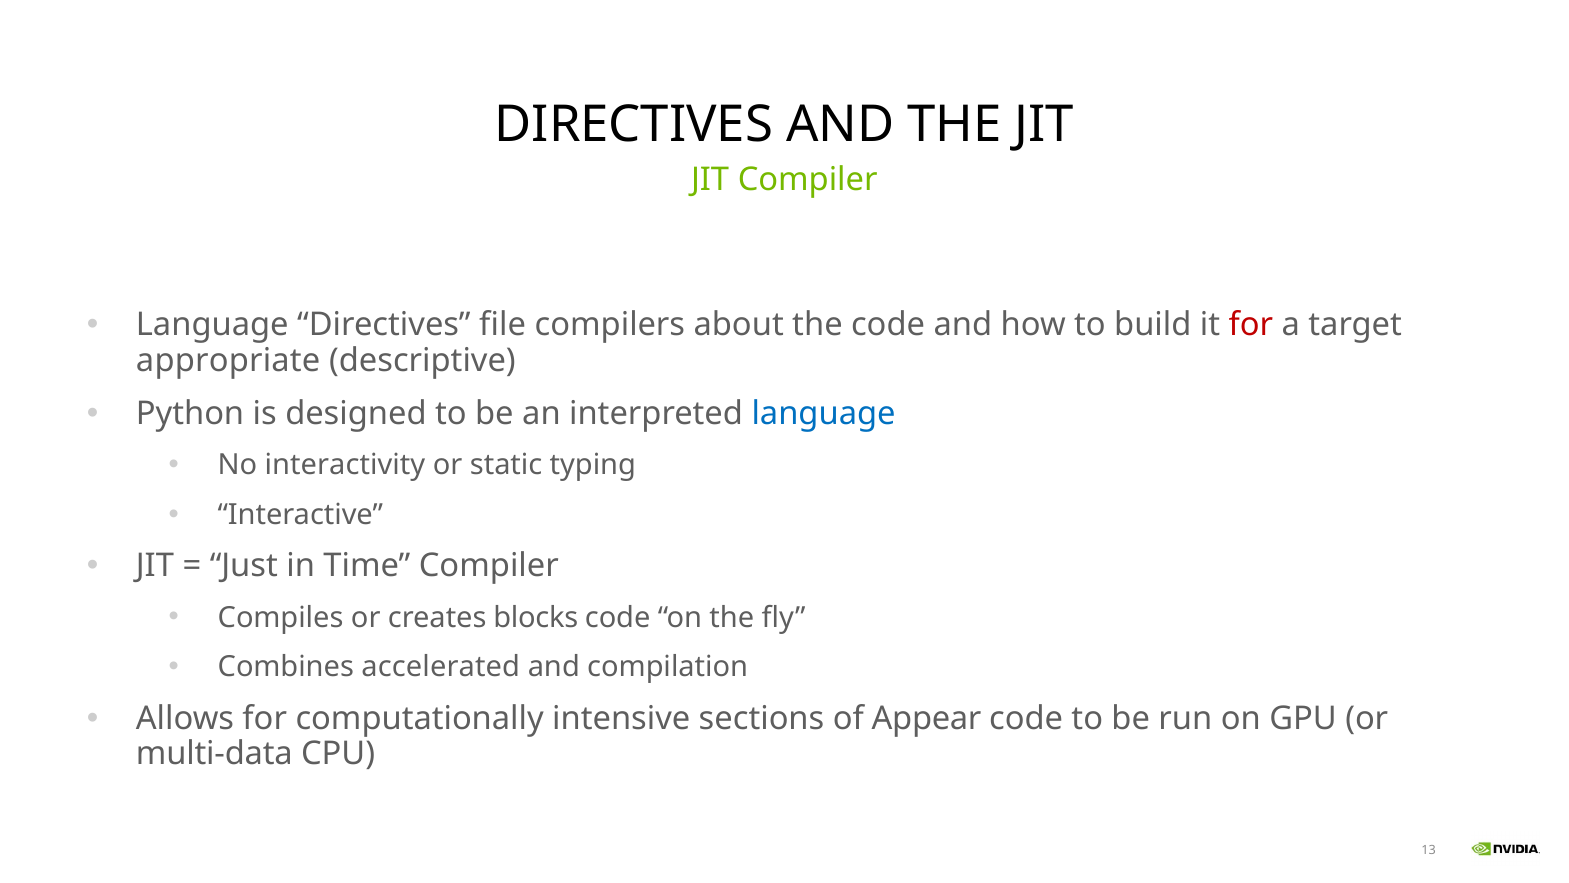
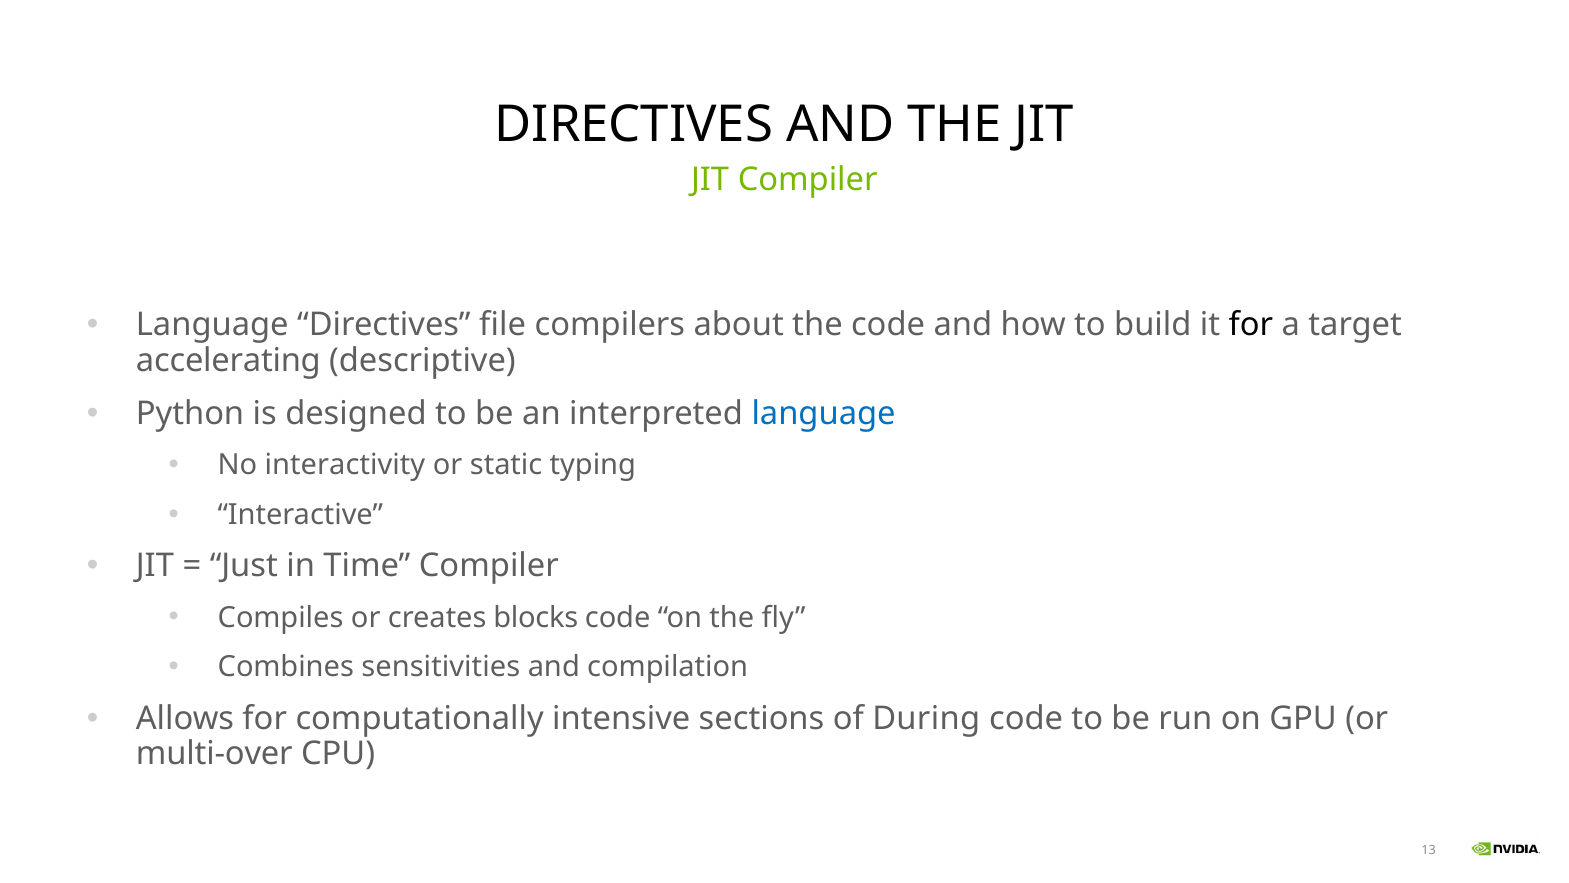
for at (1251, 325) colour: red -> black
appropriate: appropriate -> accelerating
accelerated: accelerated -> sensitivities
Appear: Appear -> During
multi-data: multi-data -> multi-over
